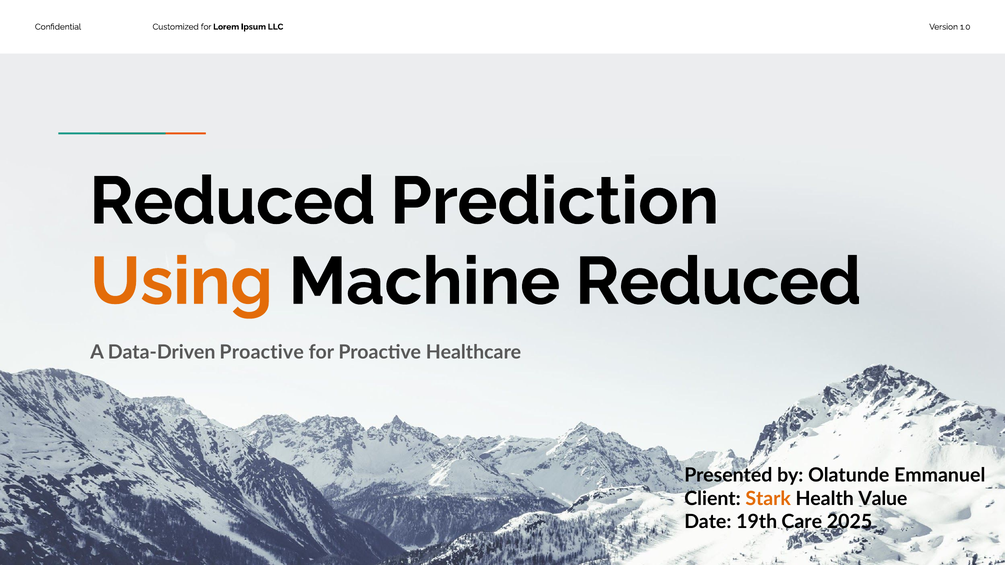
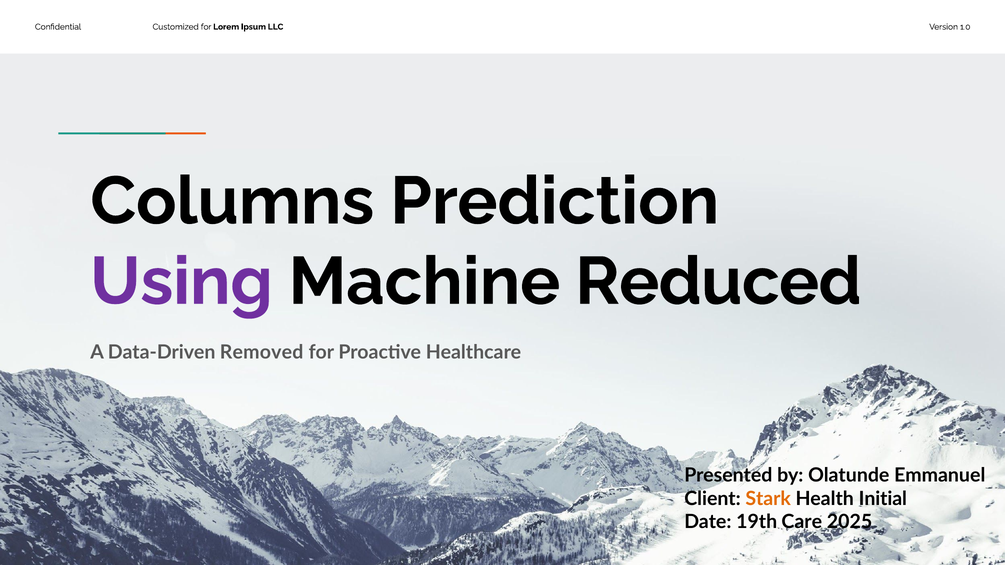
Reduced at (233, 201): Reduced -> Columns
Using colour: orange -> purple
Data-Driven Proactive: Proactive -> Removed
Value: Value -> Initial
